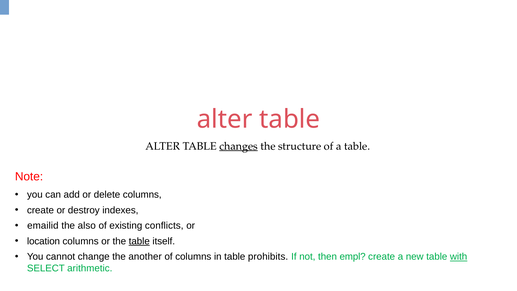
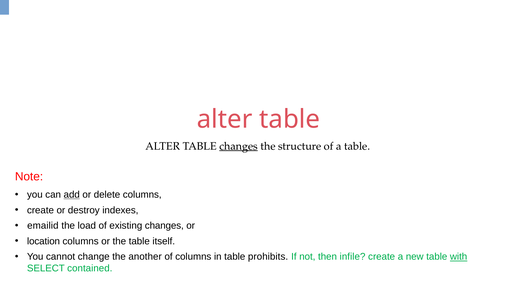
add underline: none -> present
also: also -> load
existing conflicts: conflicts -> changes
table at (139, 241) underline: present -> none
empl: empl -> infile
arithmetic: arithmetic -> contained
